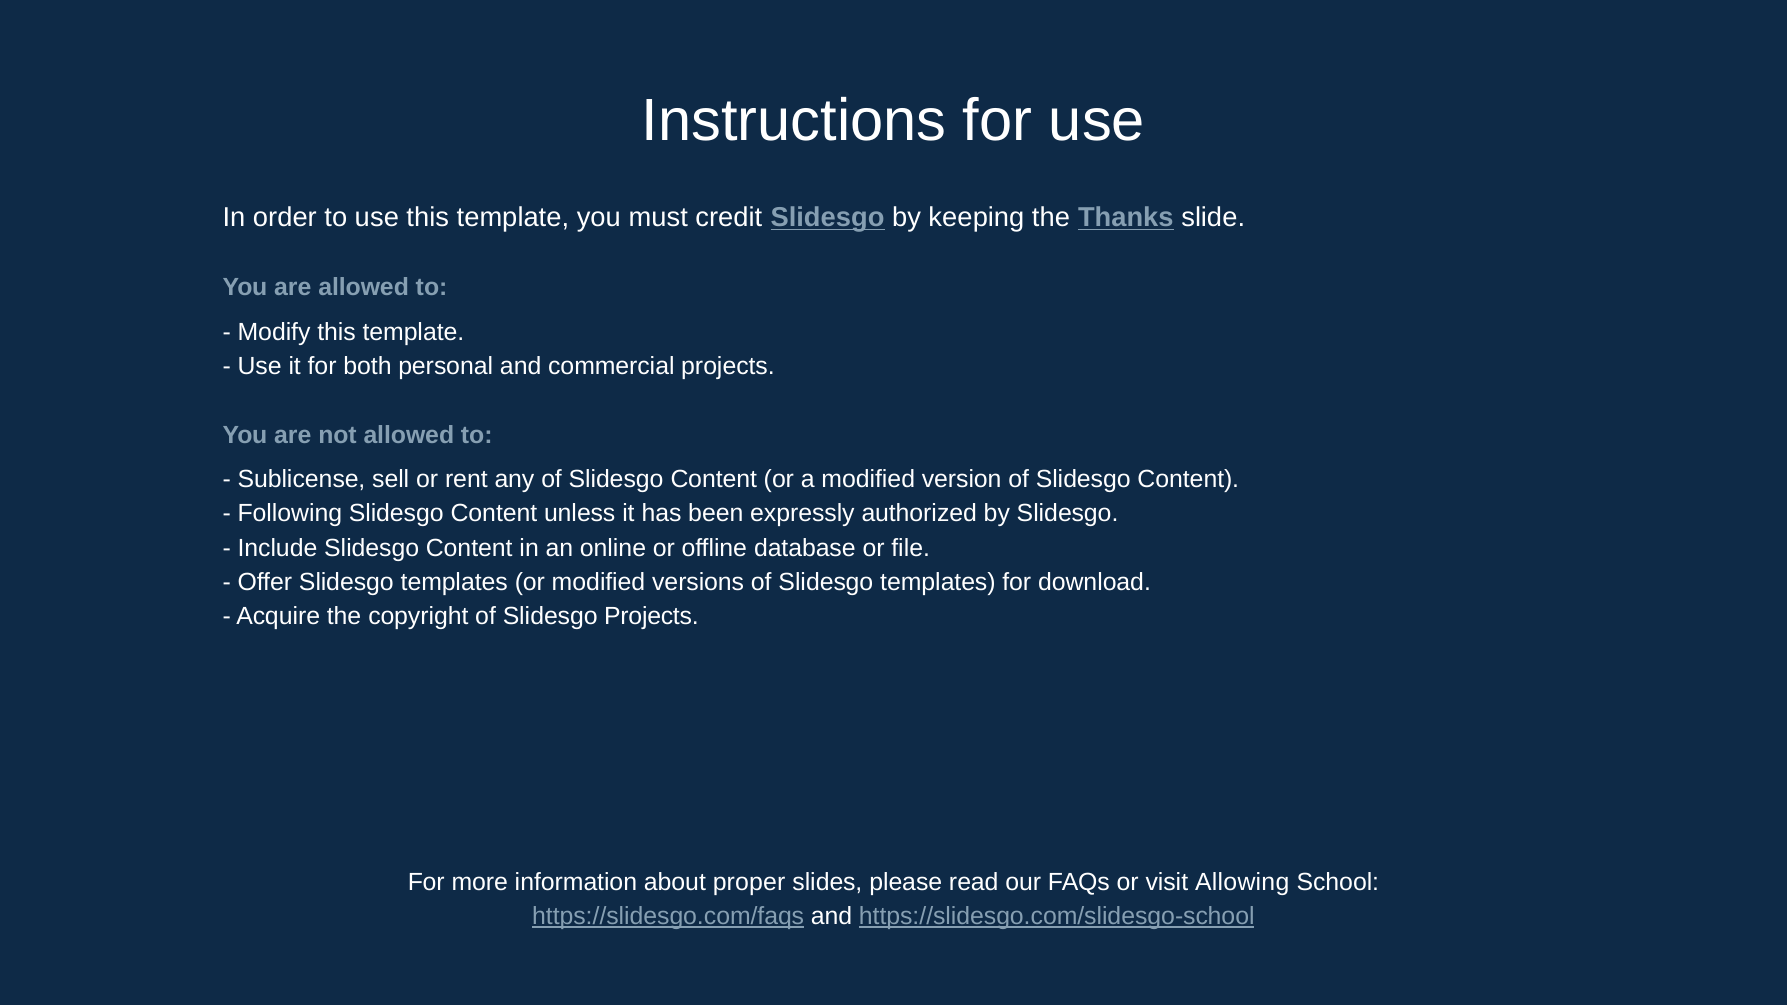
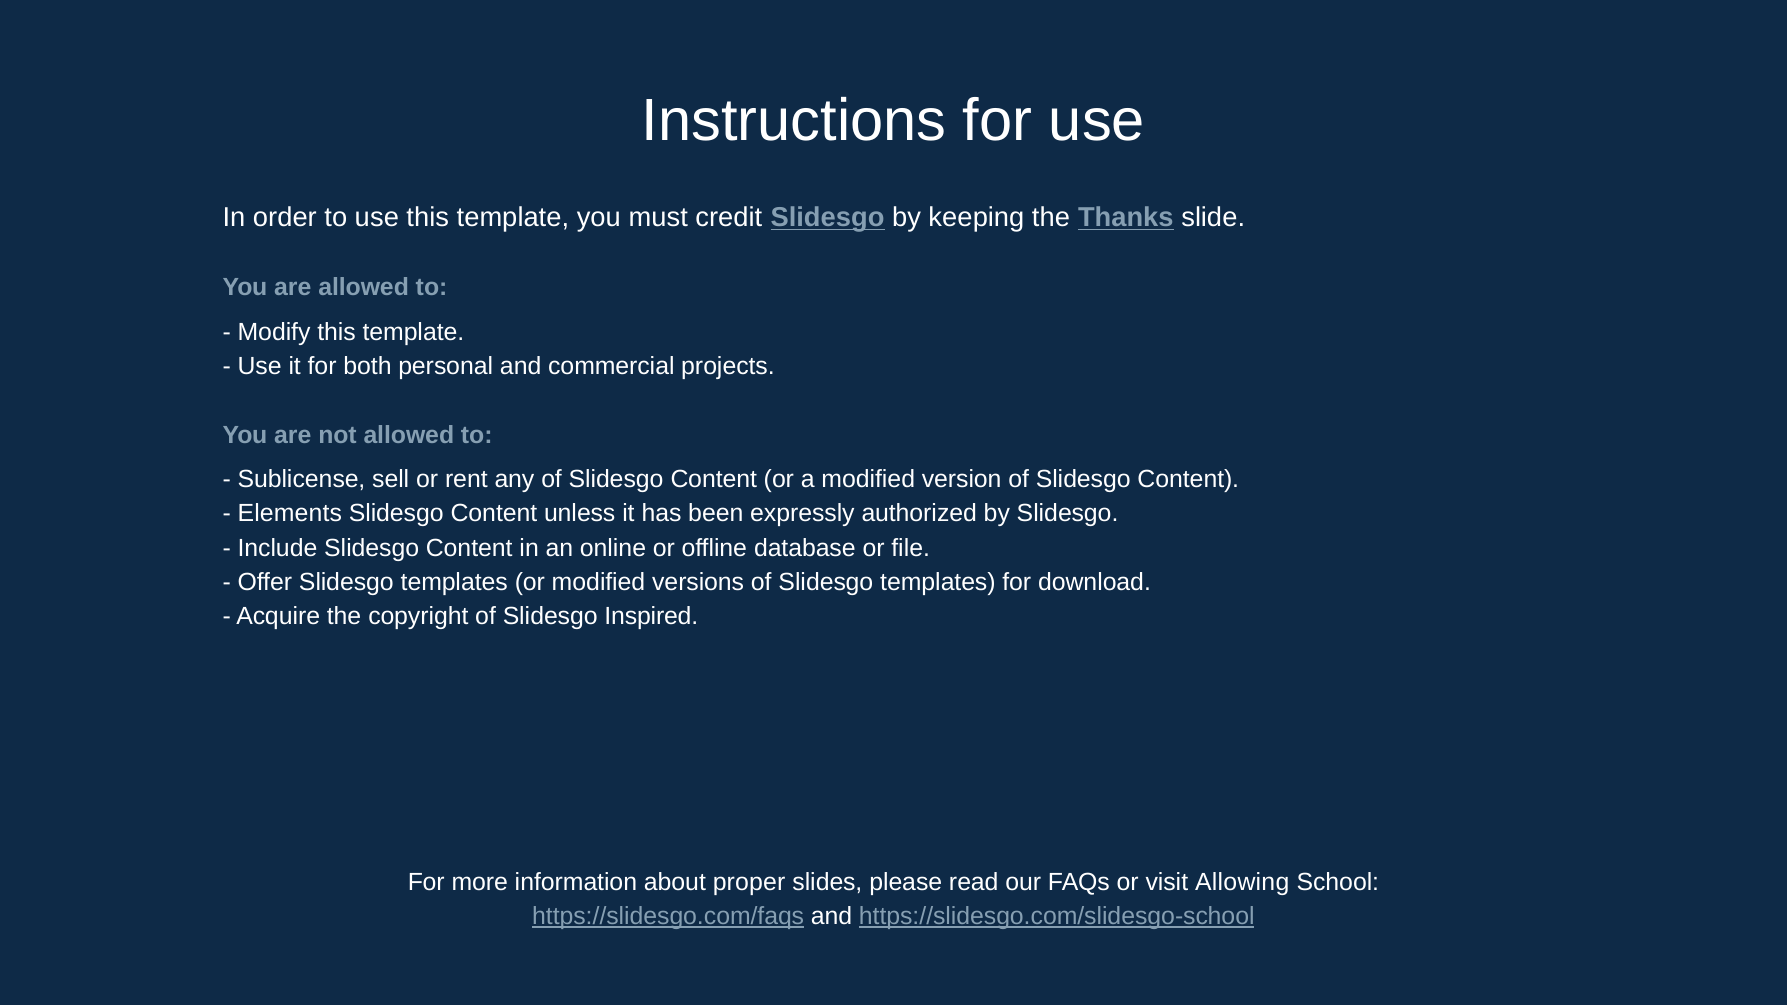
Following: Following -> Elements
Slidesgo Projects: Projects -> Inspired
